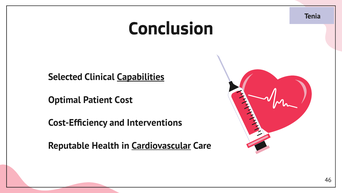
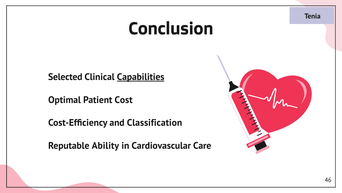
Interventions: Interventions -> Classification
Health: Health -> Ability
Cardiovascular underline: present -> none
